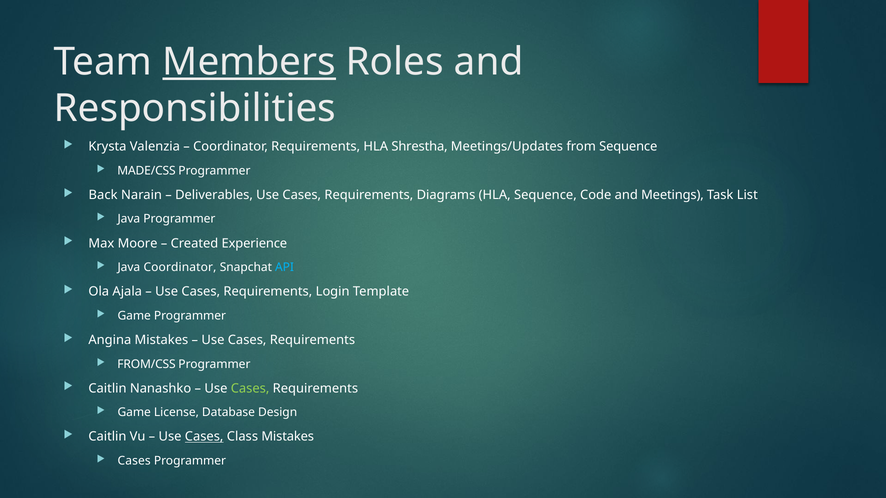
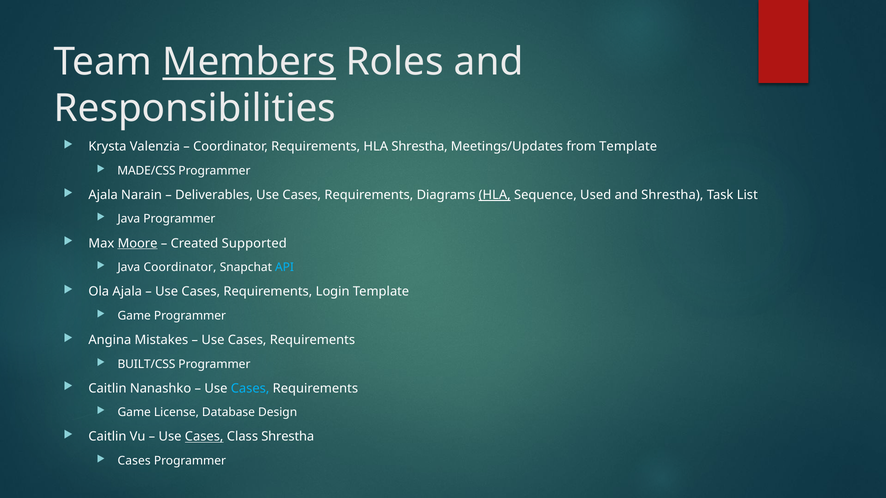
from Sequence: Sequence -> Template
Back at (103, 195): Back -> Ajala
HLA at (495, 195) underline: none -> present
Code: Code -> Used
and Meetings: Meetings -> Shrestha
Moore underline: none -> present
Experience: Experience -> Supported
FROM/CSS: FROM/CSS -> BUILT/CSS
Cases at (250, 389) colour: light green -> light blue
Class Mistakes: Mistakes -> Shrestha
